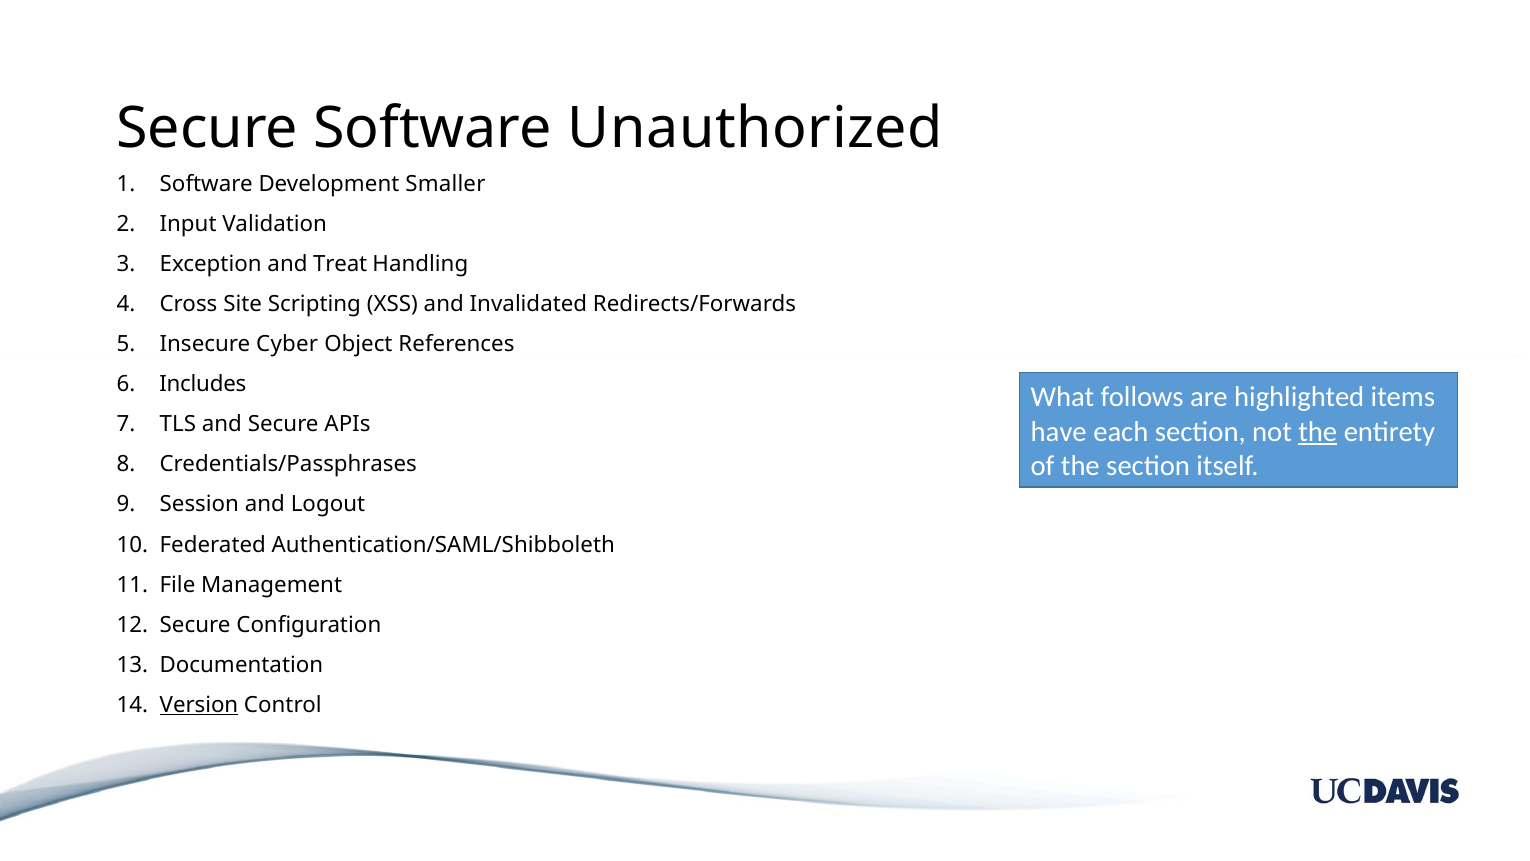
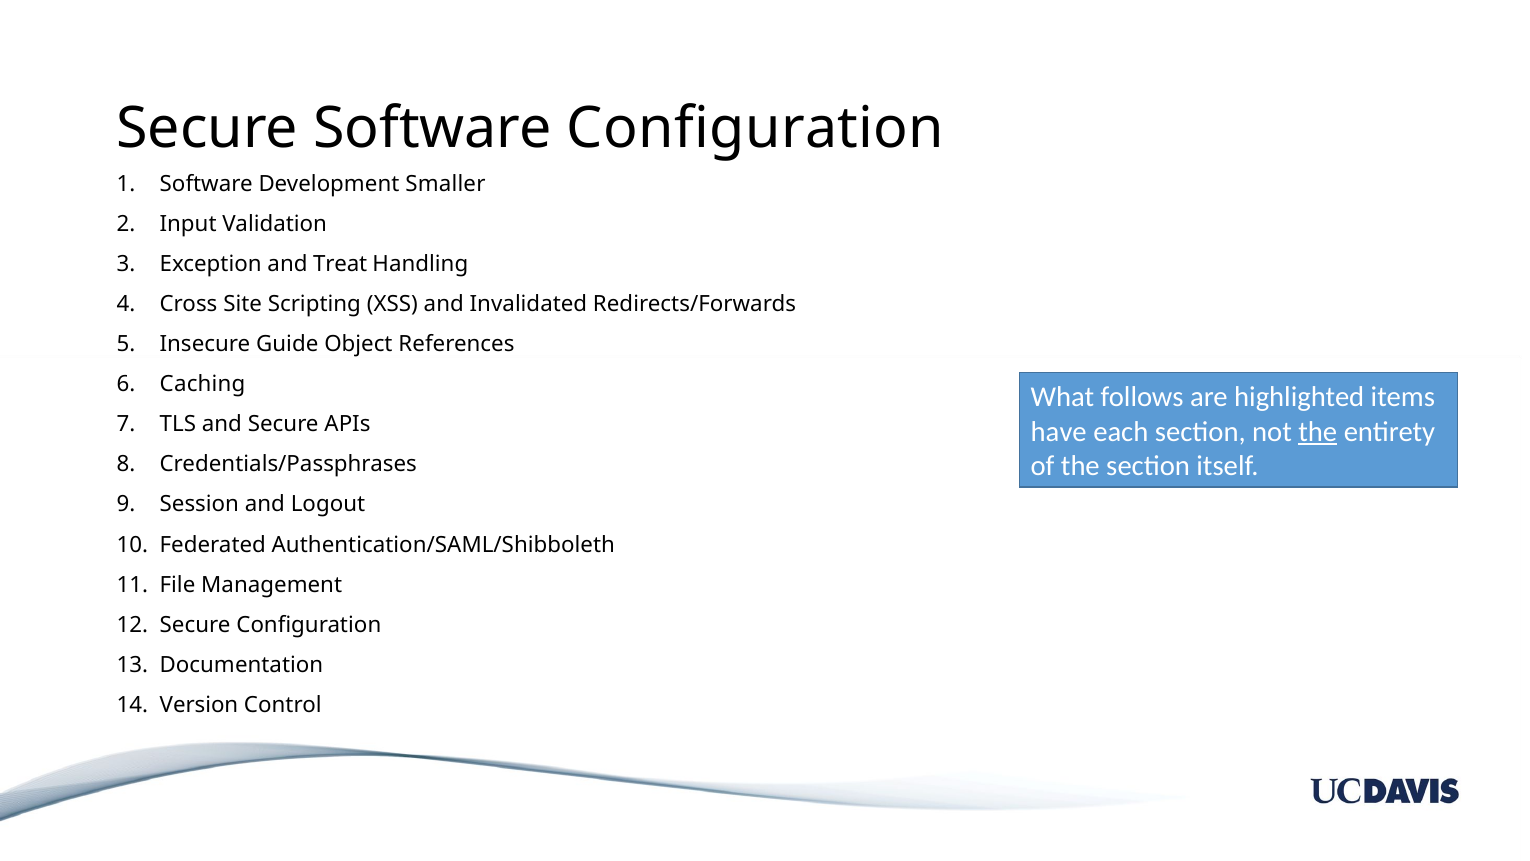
Software Unauthorized: Unauthorized -> Configuration
Cyber: Cyber -> Guide
Includes: Includes -> Caching
Version underline: present -> none
